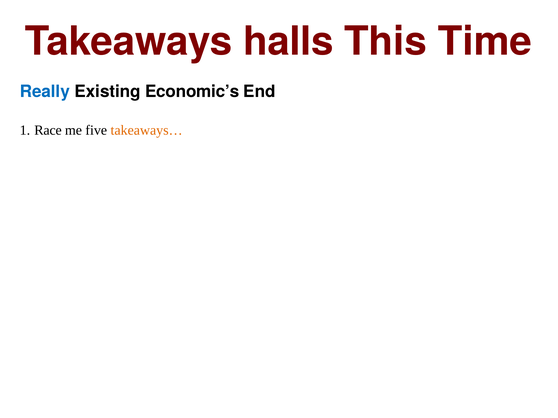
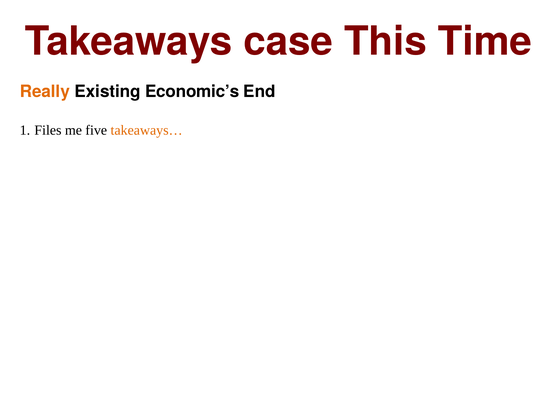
halls: halls -> case
Really colour: blue -> orange
Race: Race -> Files
